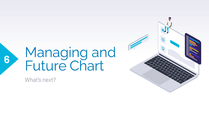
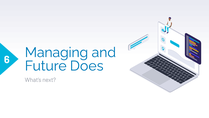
Chart: Chart -> Does
